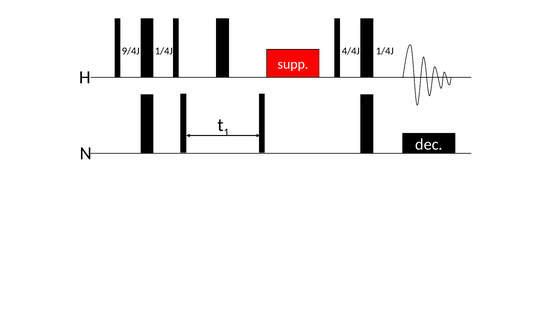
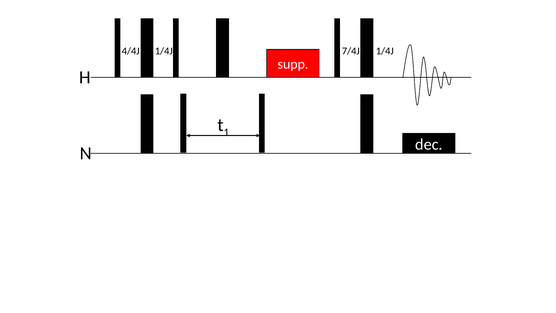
9/4J: 9/4J -> 4/4J
4/4J: 4/4J -> 7/4J
